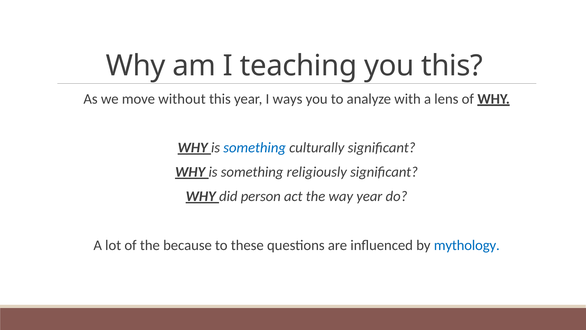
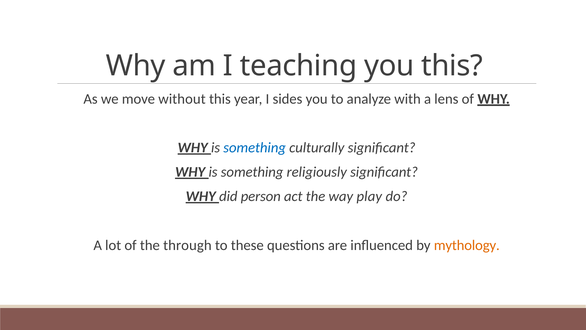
ways: ways -> sides
way year: year -> play
because: because -> through
mythology colour: blue -> orange
